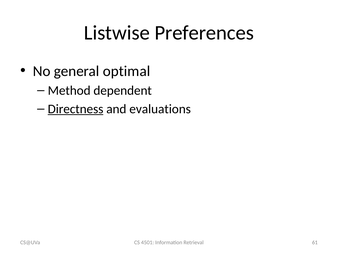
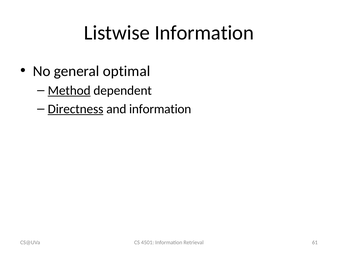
Listwise Preferences: Preferences -> Information
Method underline: none -> present
and evaluations: evaluations -> information
